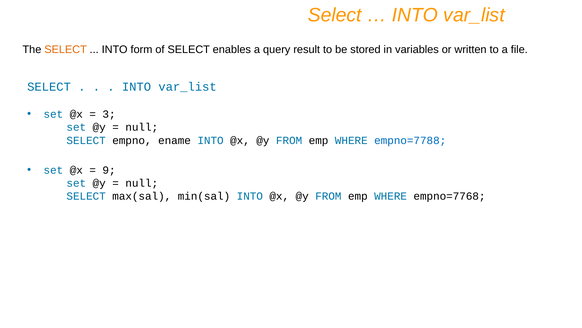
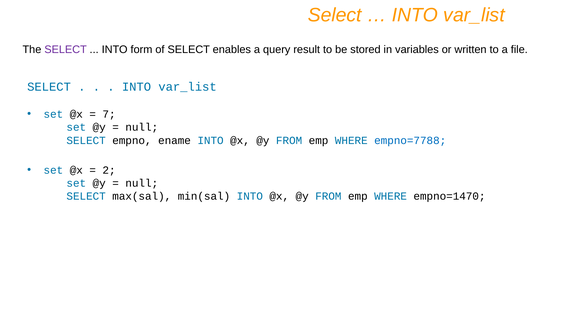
SELECT at (66, 49) colour: orange -> purple
3: 3 -> 7
9: 9 -> 2
empno=7768: empno=7768 -> empno=1470
